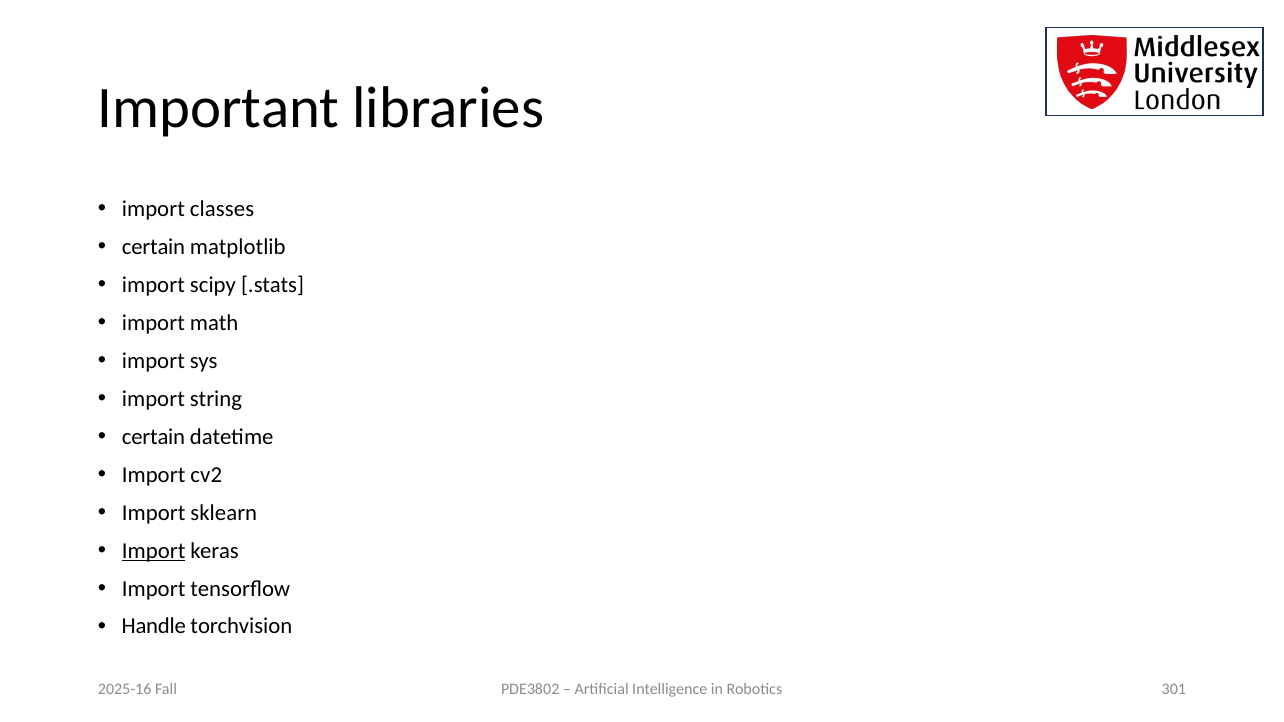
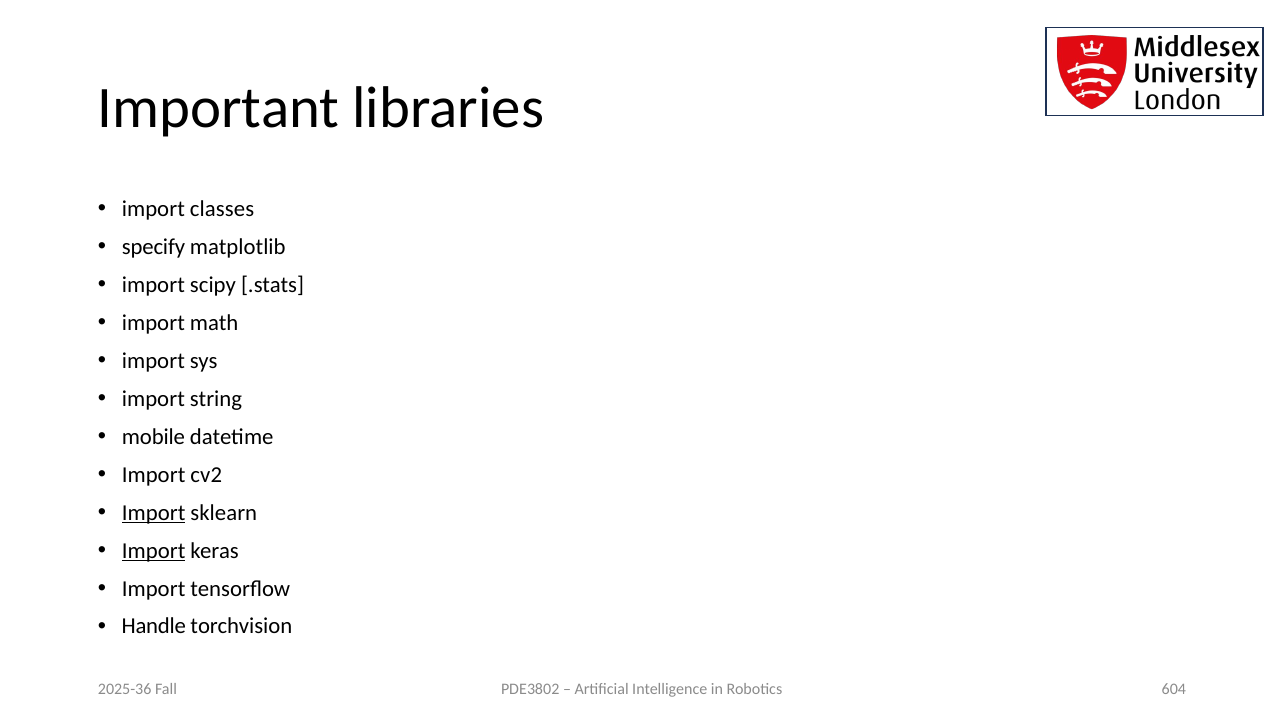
certain at (154, 247): certain -> specify
certain at (154, 437): certain -> mobile
Import at (154, 513) underline: none -> present
301: 301 -> 604
2025-16: 2025-16 -> 2025-36
